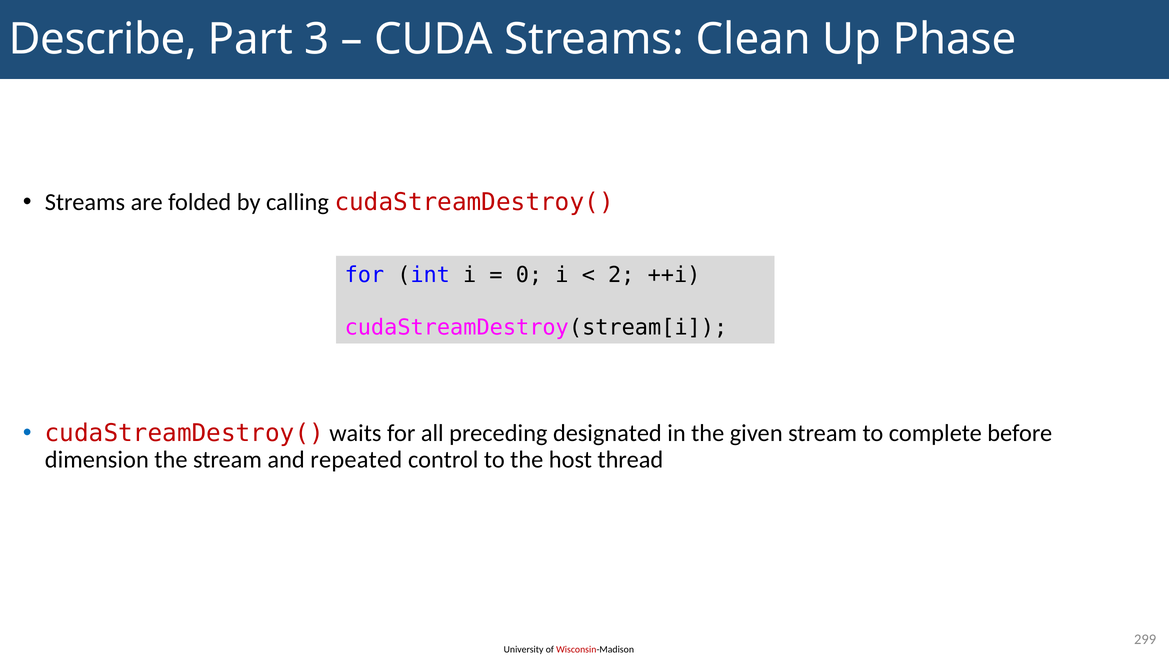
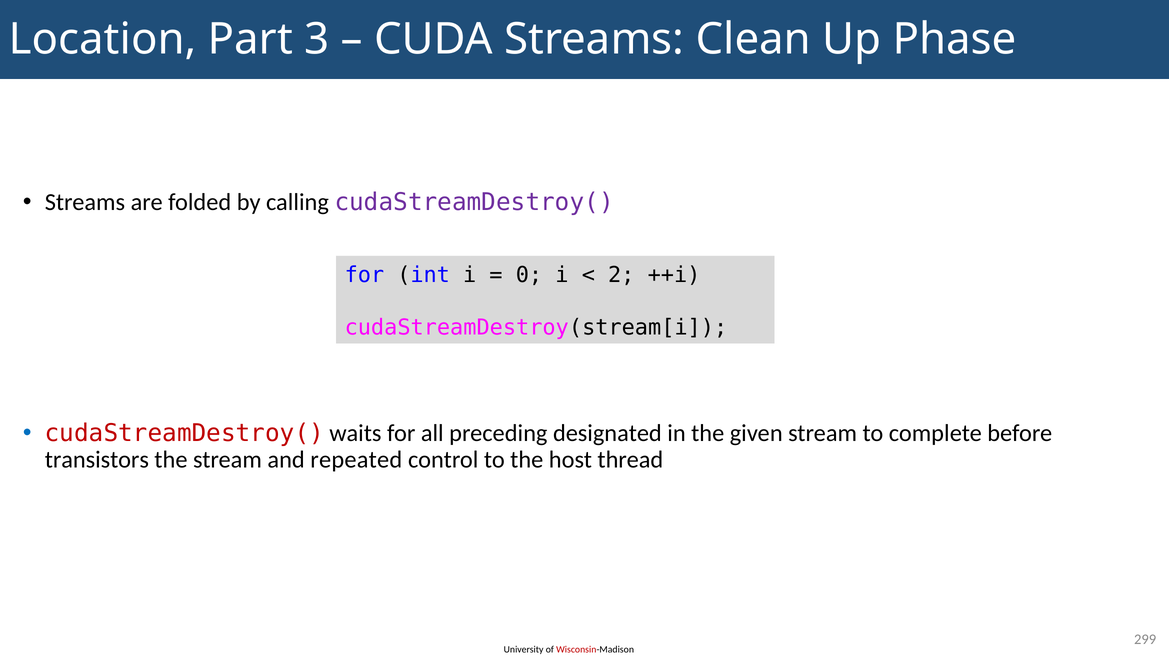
Describe: Describe -> Location
cudaStreamDestroy( at (474, 202) colour: red -> purple
dimension: dimension -> transistors
